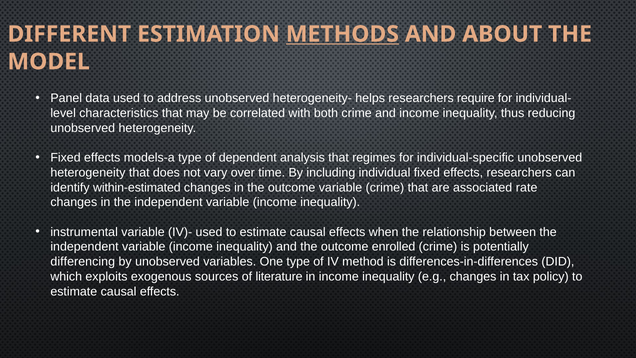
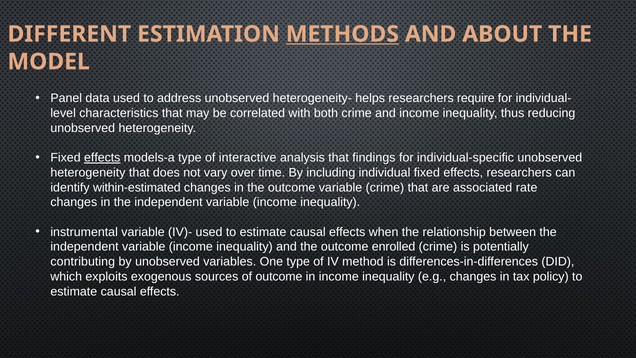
effects at (102, 158) underline: none -> present
dependent: dependent -> interactive
regimes: regimes -> findings
differencing: differencing -> contributing
of literature: literature -> outcome
